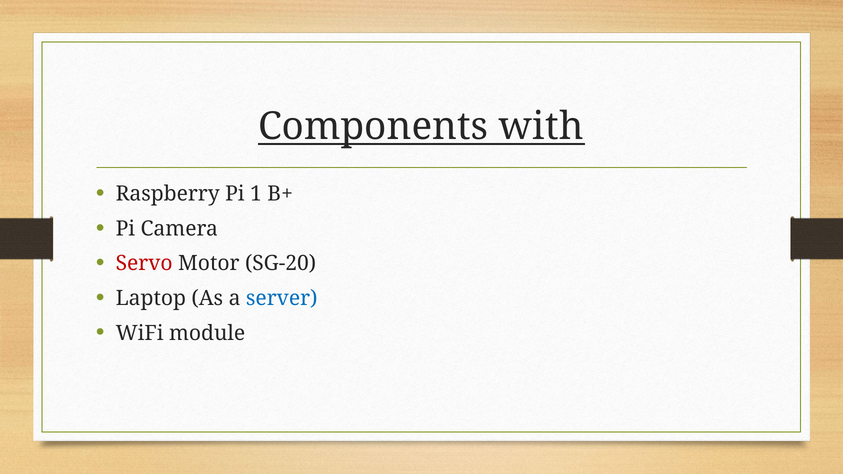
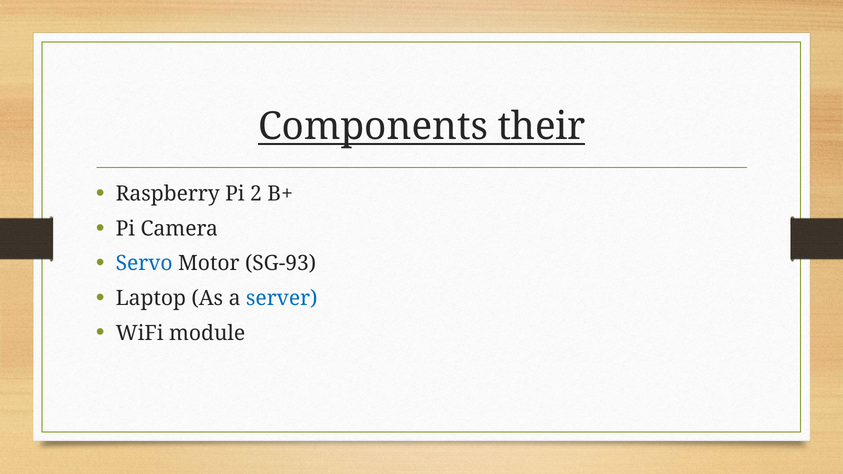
with: with -> their
1: 1 -> 2
Servo colour: red -> blue
SG-20: SG-20 -> SG-93
